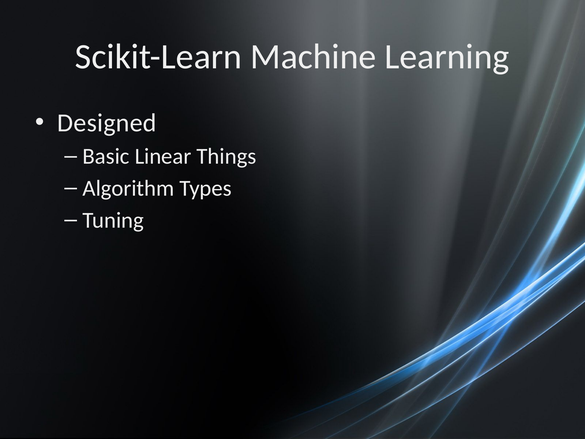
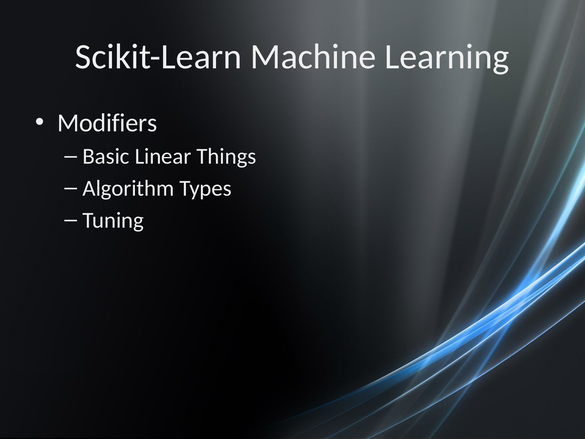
Designed: Designed -> Modifiers
